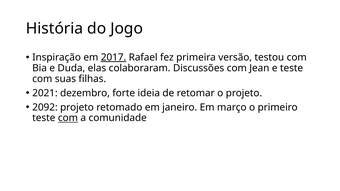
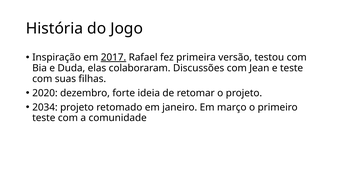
2021: 2021 -> 2020
2092: 2092 -> 2034
com at (68, 118) underline: present -> none
